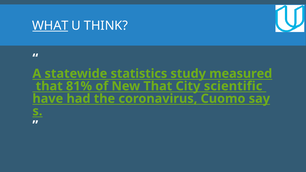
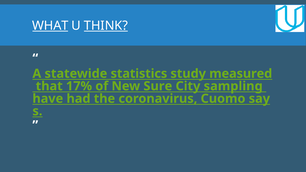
THINK underline: none -> present
81%: 81% -> 17%
New That: That -> Sure
scientific: scientific -> sampling
